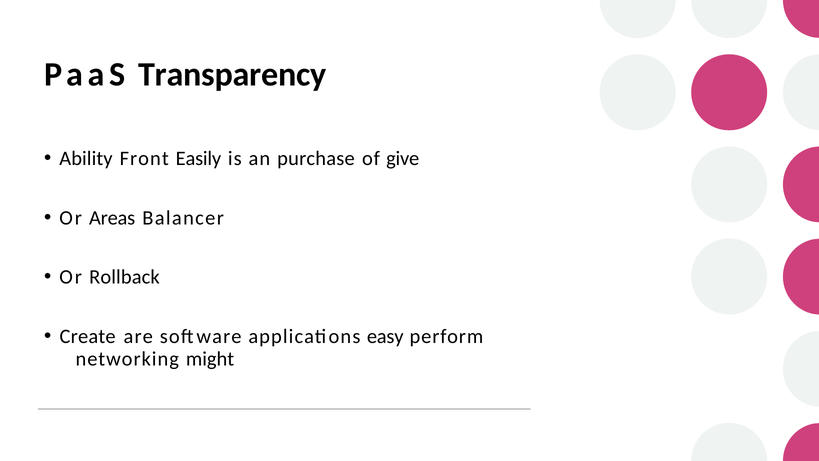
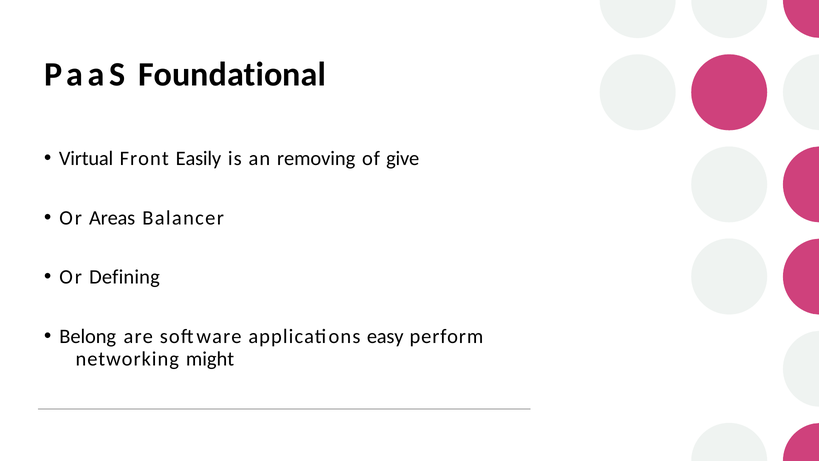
Transparency: Transparency -> Foundational
Ability: Ability -> Virtual
purchase: purchase -> removing
Rollback: Rollback -> Defining
Create: Create -> Belong
